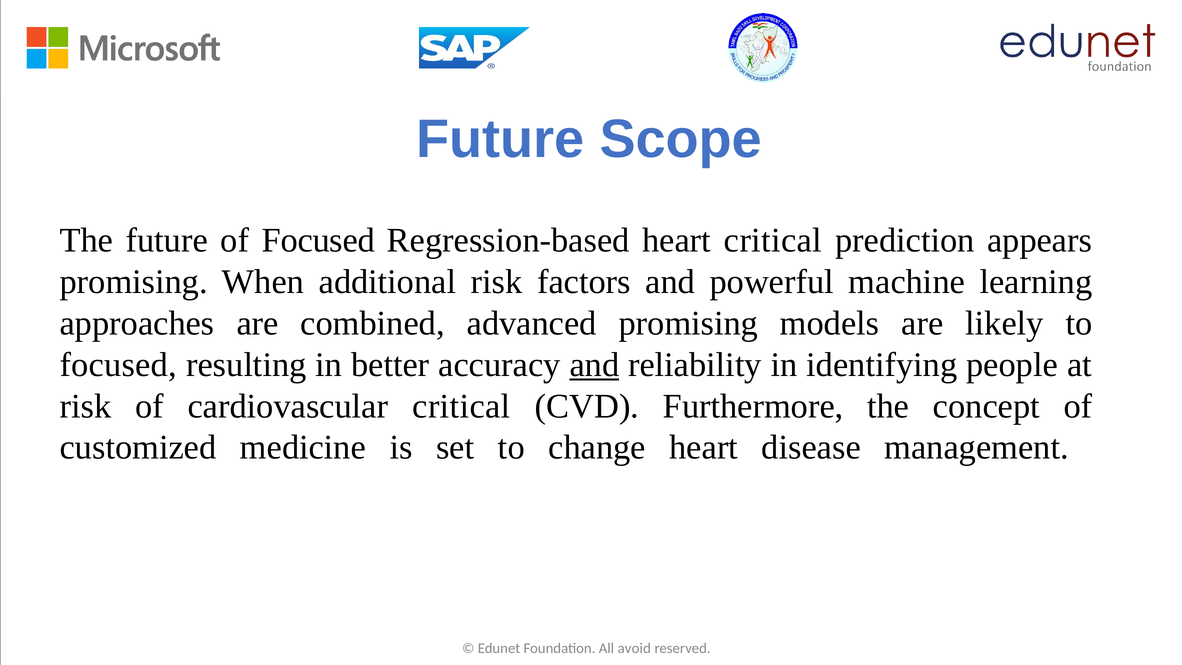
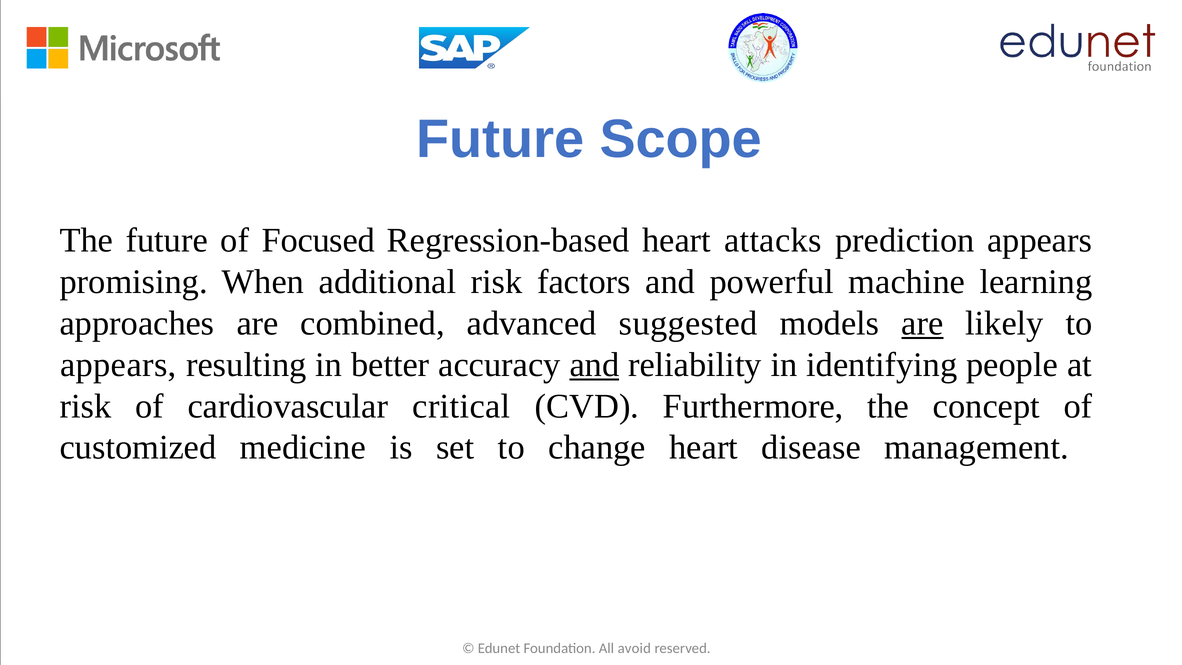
heart critical: critical -> attacks
advanced promising: promising -> suggested
are at (922, 323) underline: none -> present
focused at (118, 365): focused -> appears
